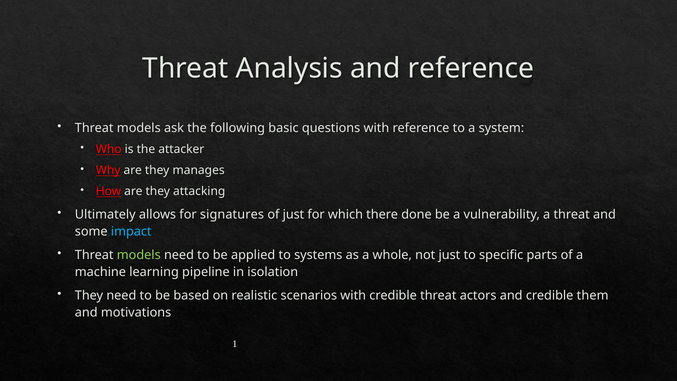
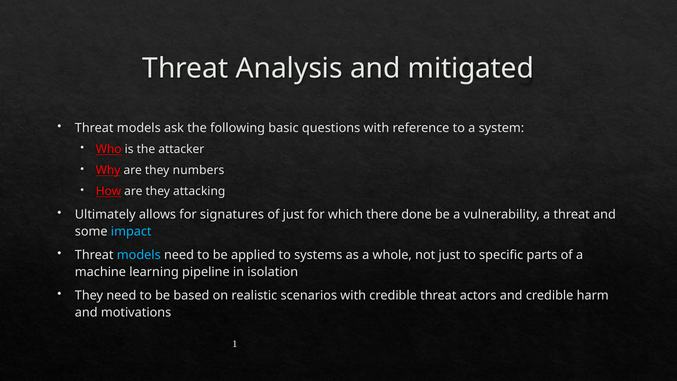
and reference: reference -> mitigated
manages: manages -> numbers
models at (139, 255) colour: light green -> light blue
them: them -> harm
